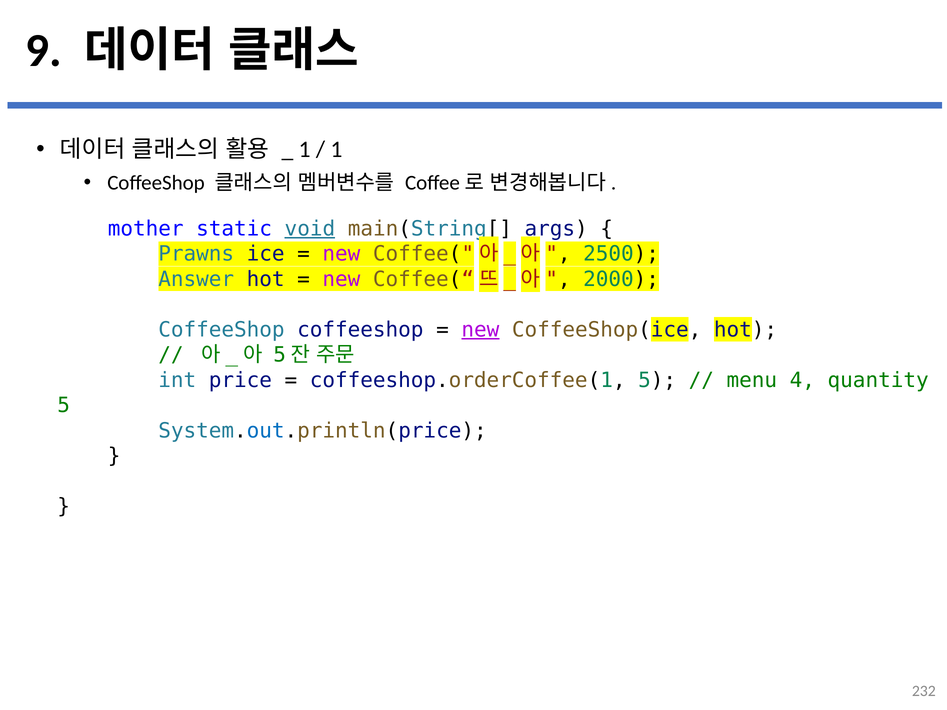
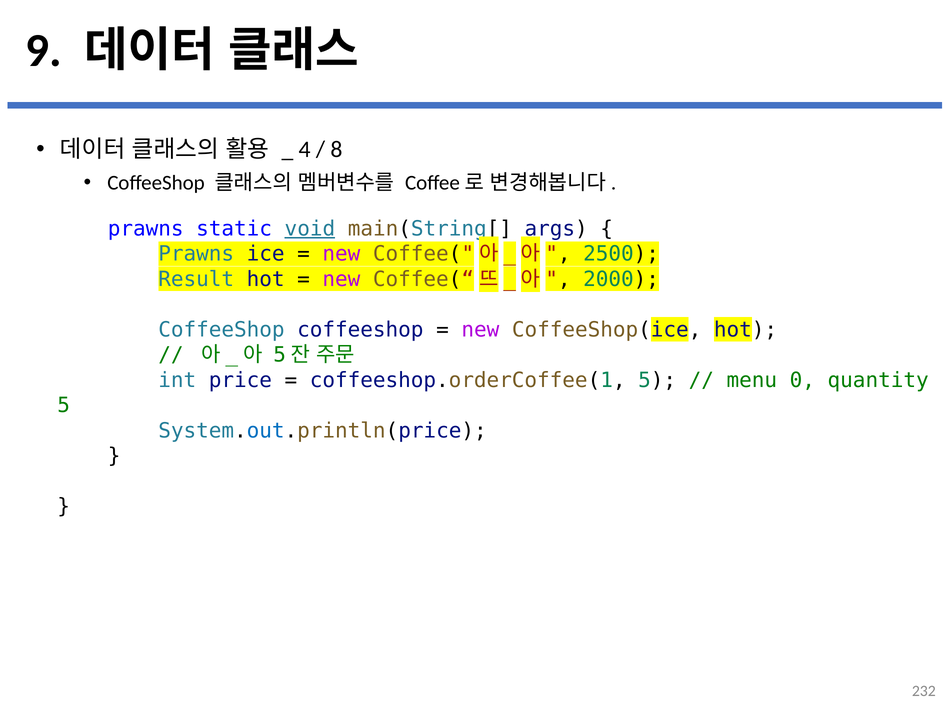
1 at (305, 150): 1 -> 4
1 at (336, 150): 1 -> 8
mother at (146, 229): mother -> prawns
Answer: Answer -> Result
new at (480, 330) underline: present -> none
4: 4 -> 0
